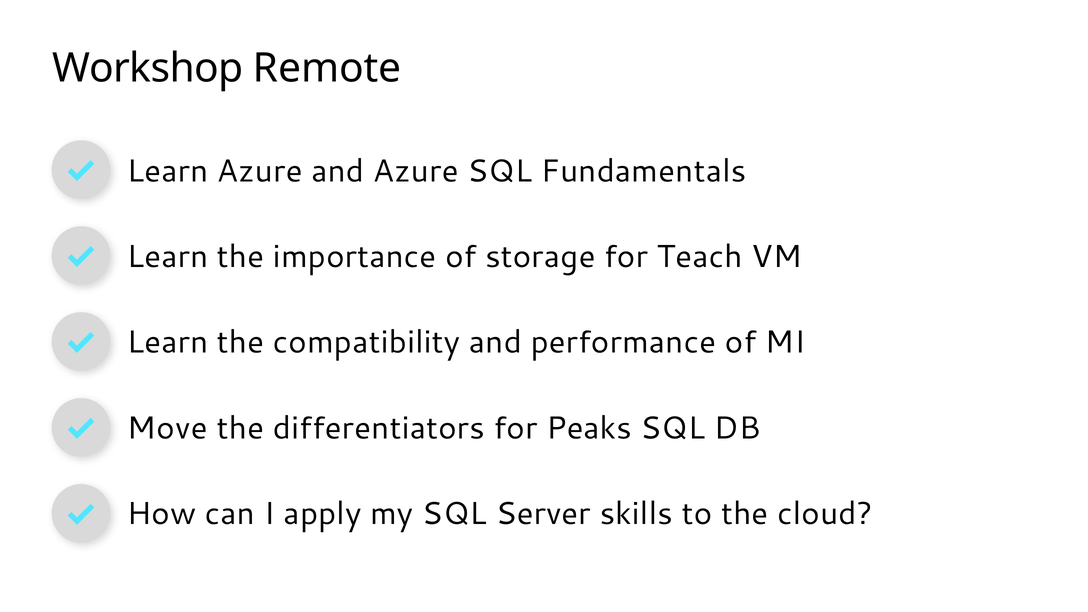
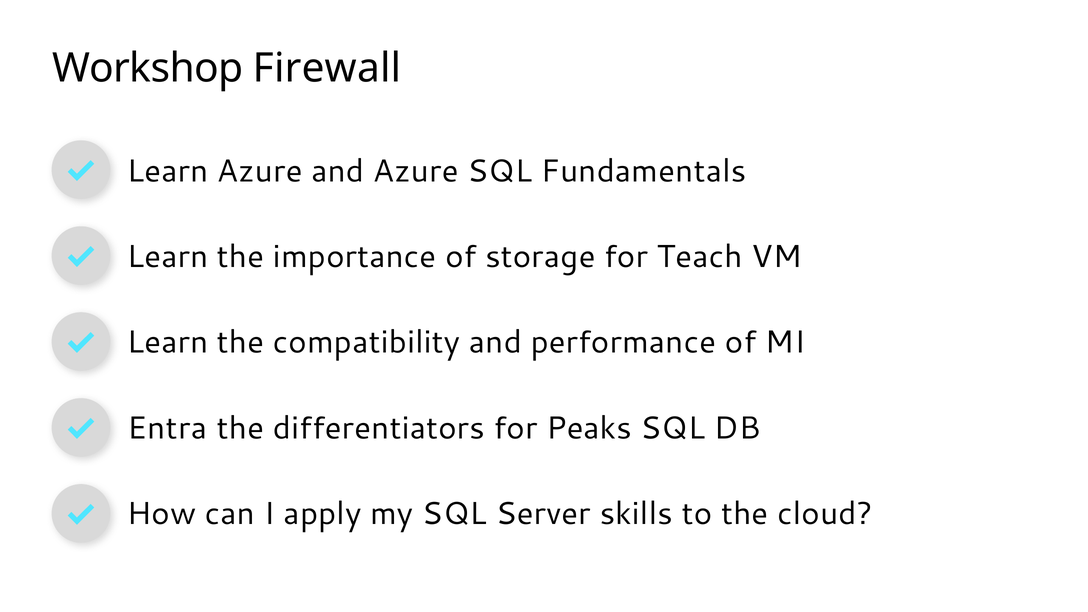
Remote: Remote -> Firewall
Move: Move -> Entra
